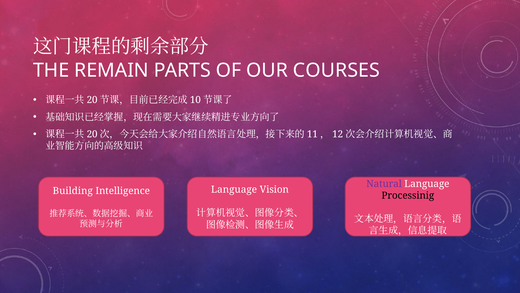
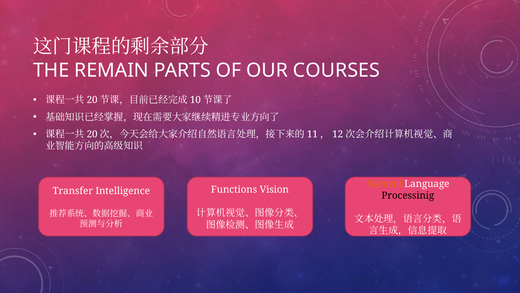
Natural colour: purple -> orange
Language at (234, 189): Language -> Functions
Building: Building -> Transfer
